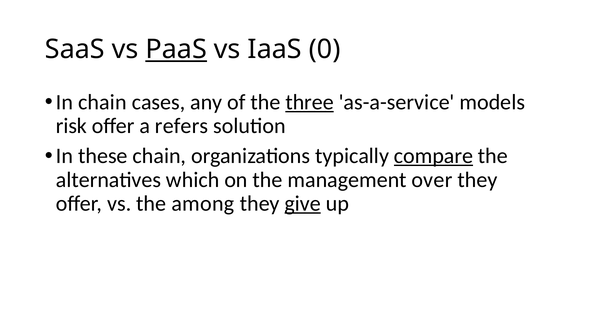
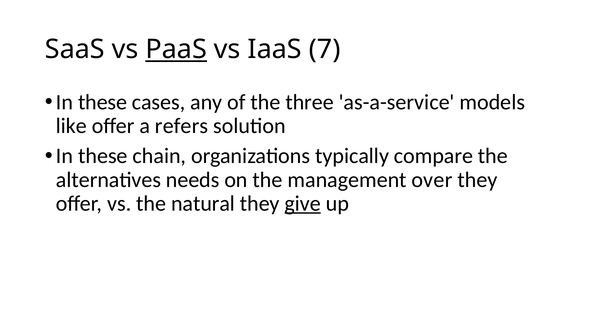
0: 0 -> 7
chain at (102, 102): chain -> these
three underline: present -> none
risk: risk -> like
compare underline: present -> none
which: which -> needs
among: among -> natural
